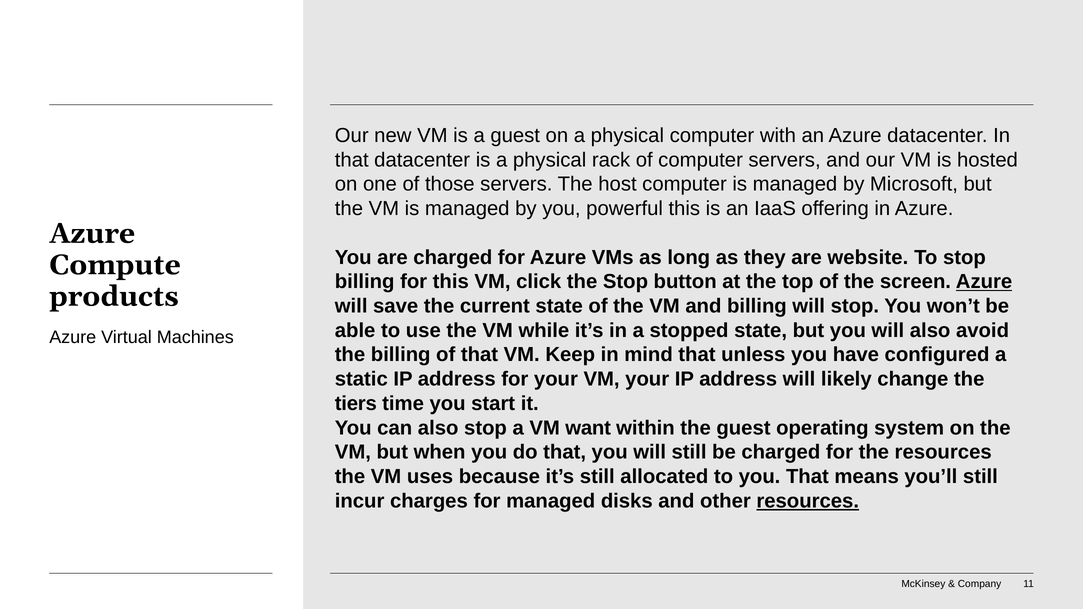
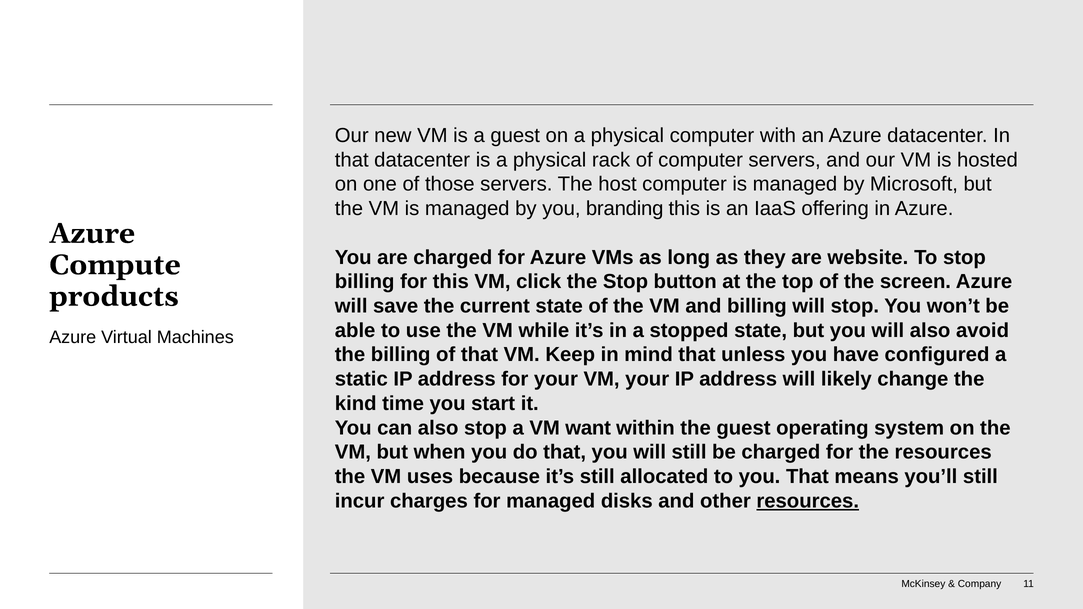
powerful: powerful -> branding
Azure at (984, 282) underline: present -> none
tiers: tiers -> kind
